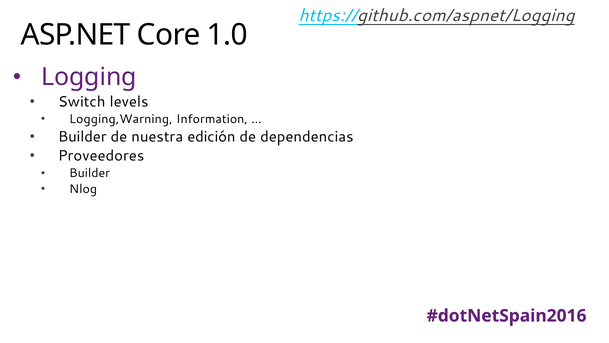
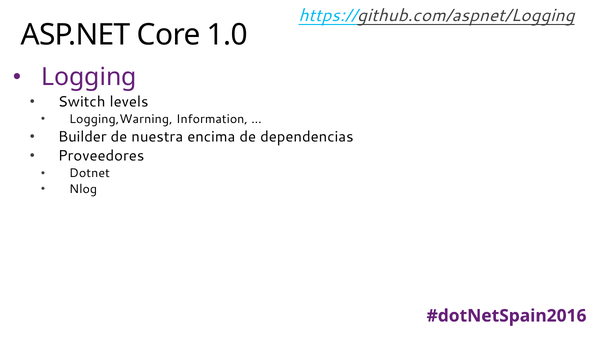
edición: edición -> encima
Builder at (90, 173): Builder -> Dotnet
